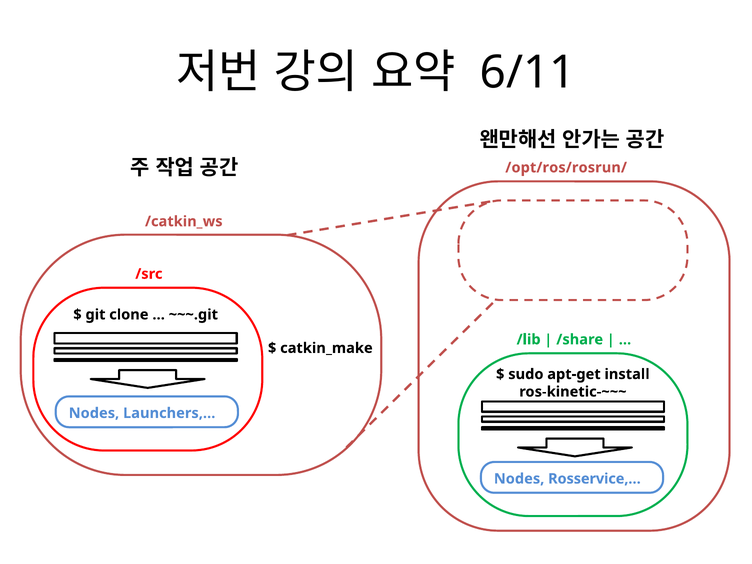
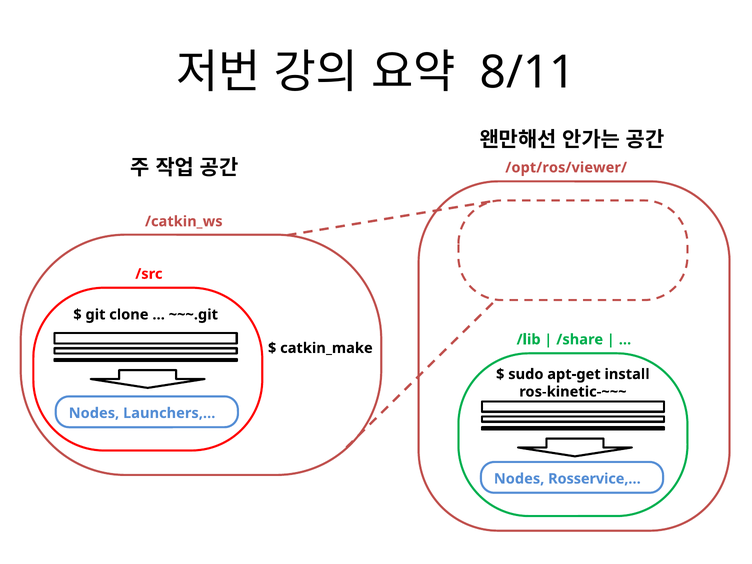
6/11: 6/11 -> 8/11
/opt/ros/rosrun/: /opt/ros/rosrun/ -> /opt/ros/viewer/
